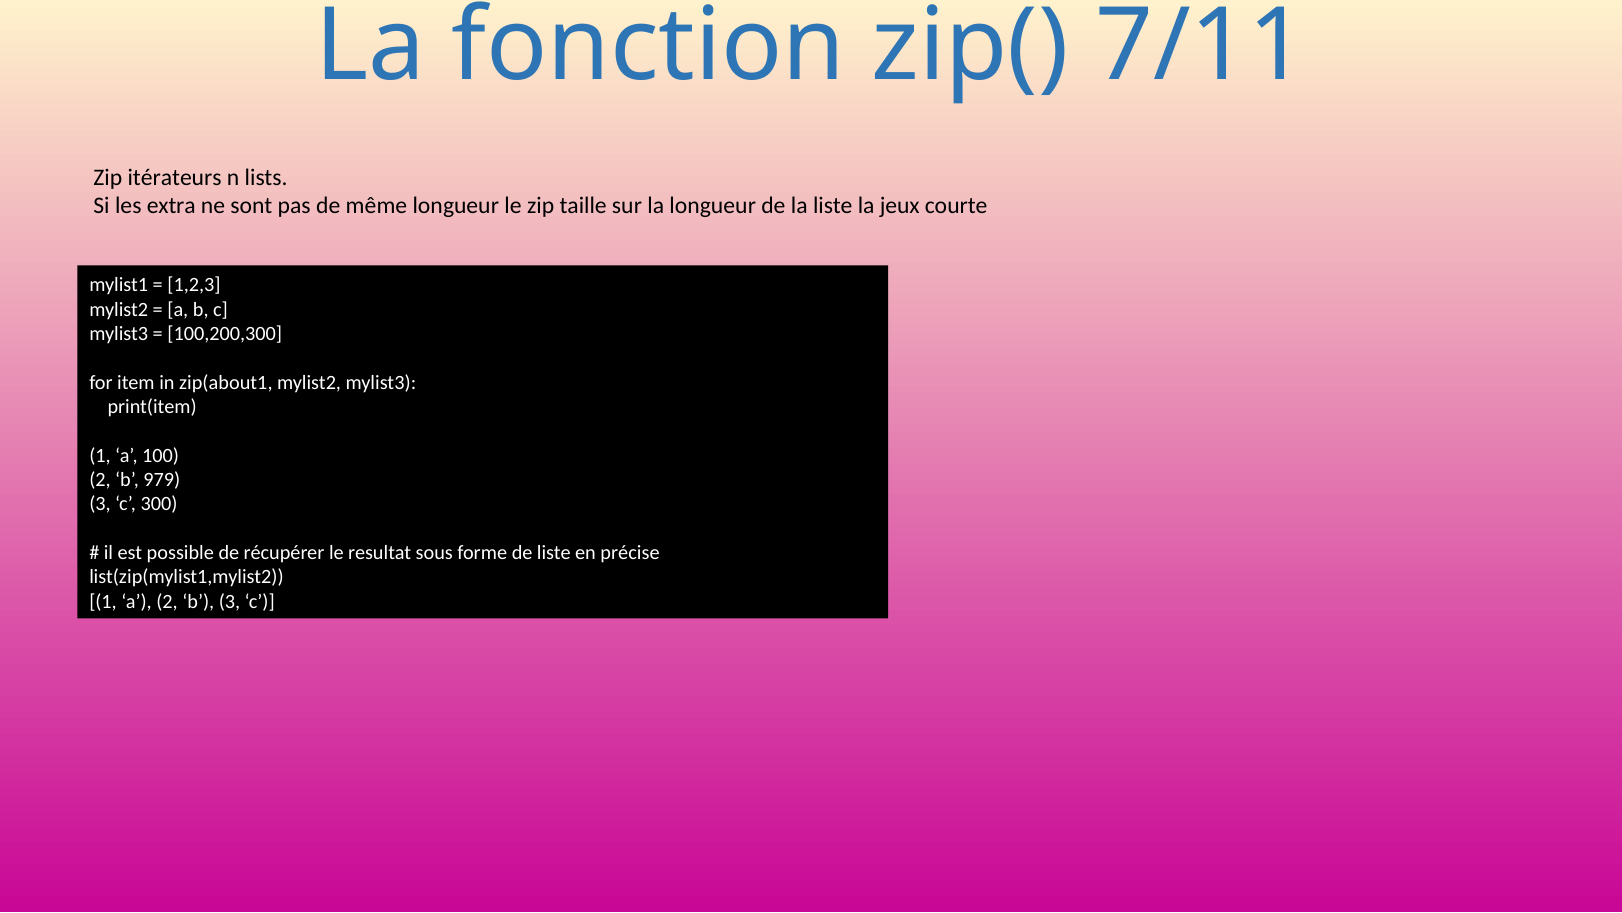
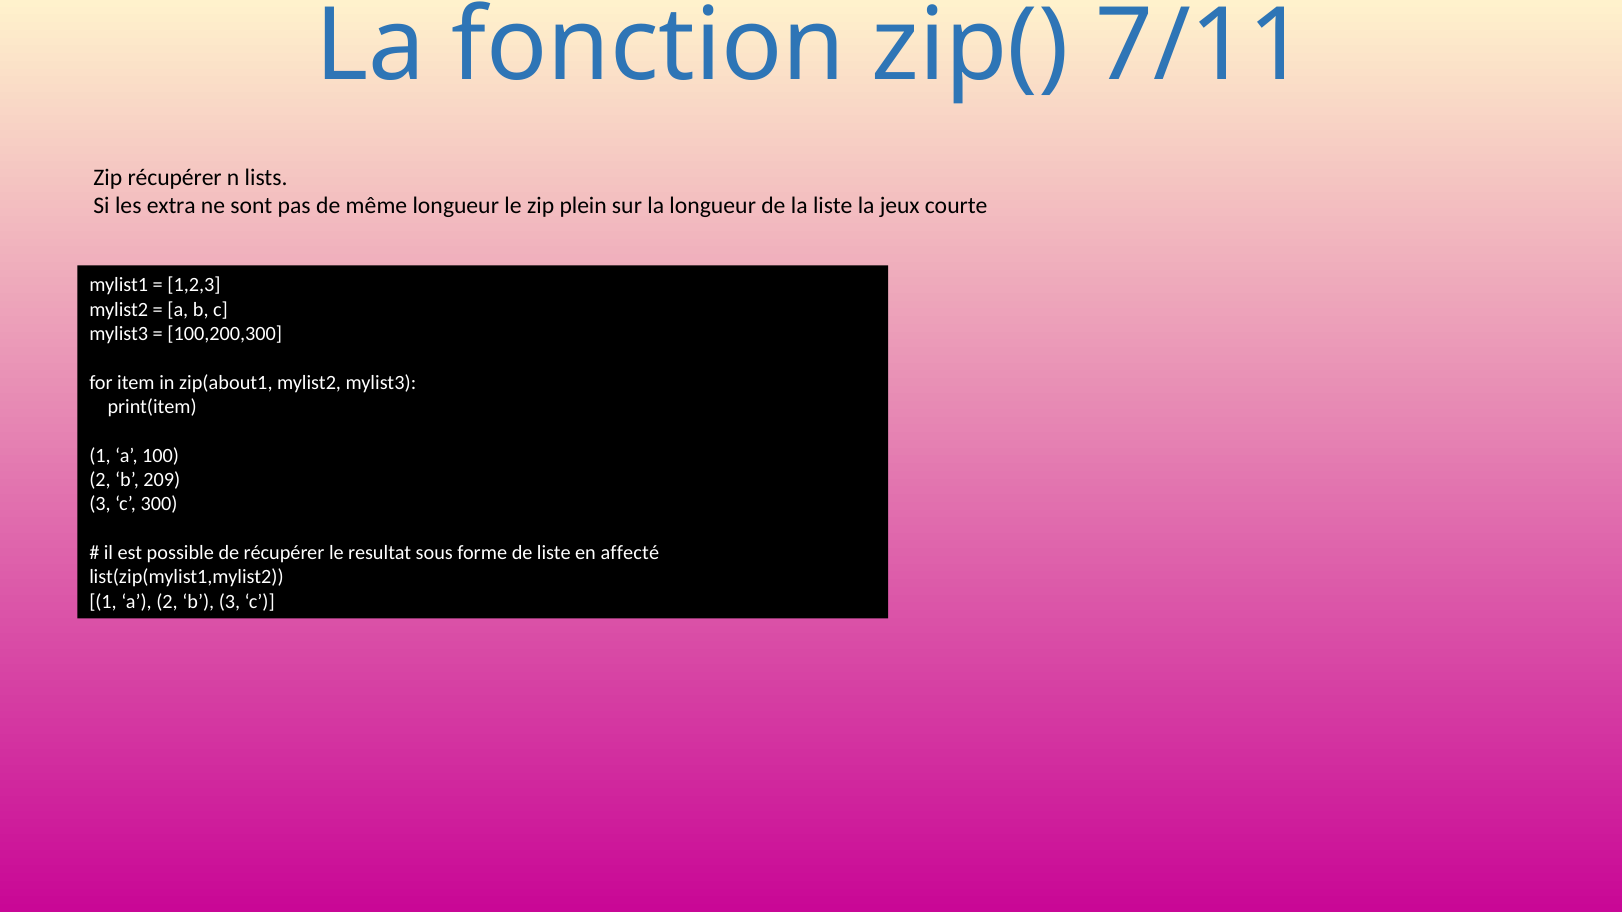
Zip itérateurs: itérateurs -> récupérer
taille: taille -> plein
979: 979 -> 209
précise: précise -> affecté
